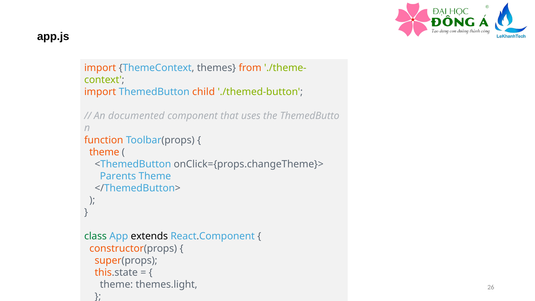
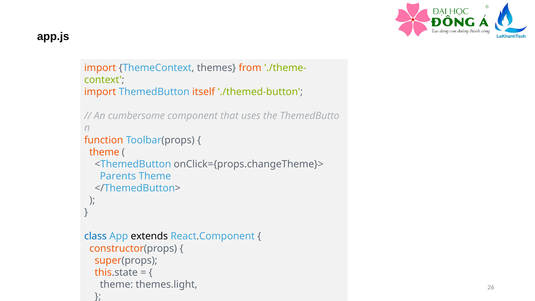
child: child -> itself
documented: documented -> cumbersome
class colour: green -> blue
